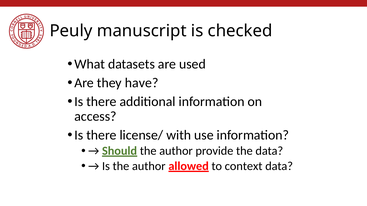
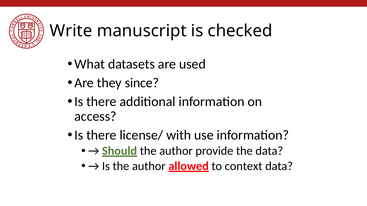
Peuly: Peuly -> Write
have: have -> since
